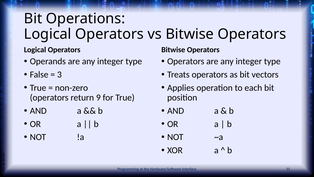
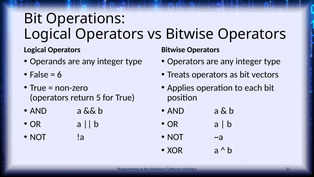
3: 3 -> 6
9: 9 -> 5
